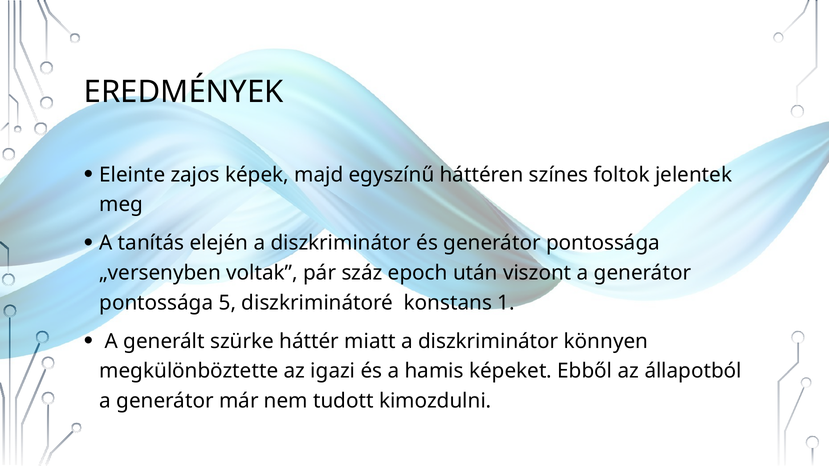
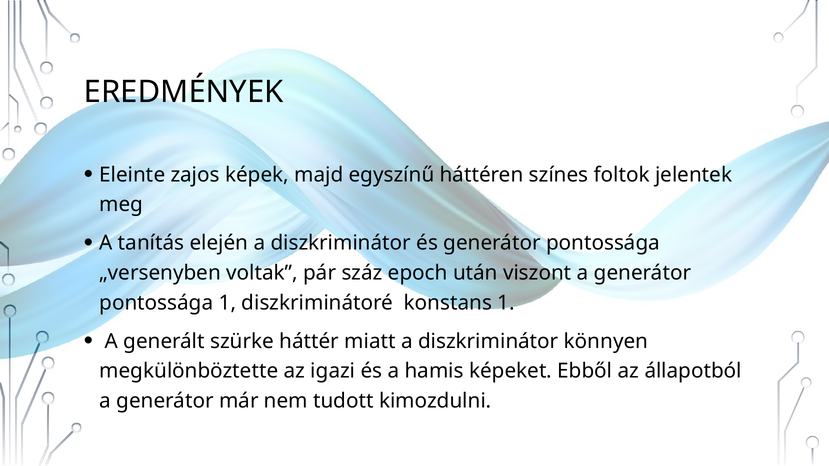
pontossága 5: 5 -> 1
